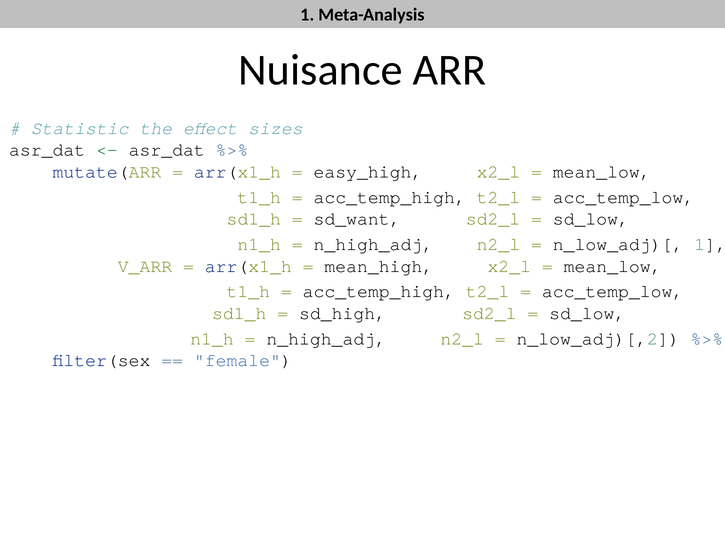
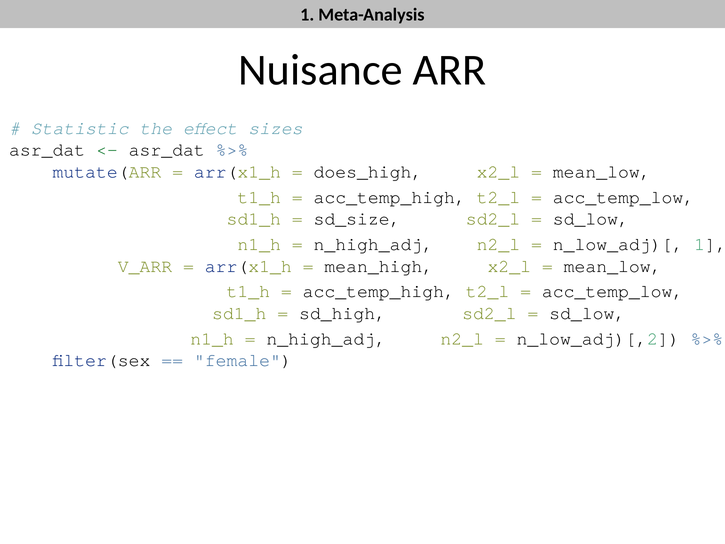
easy_high: easy_high -> does_high
sd_want: sd_want -> sd_size
